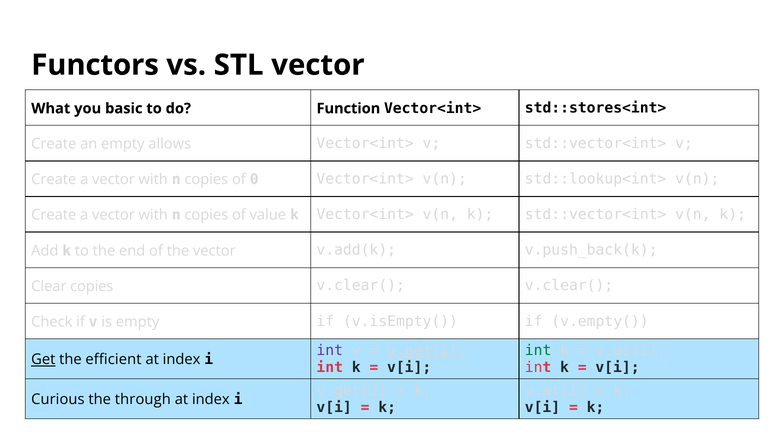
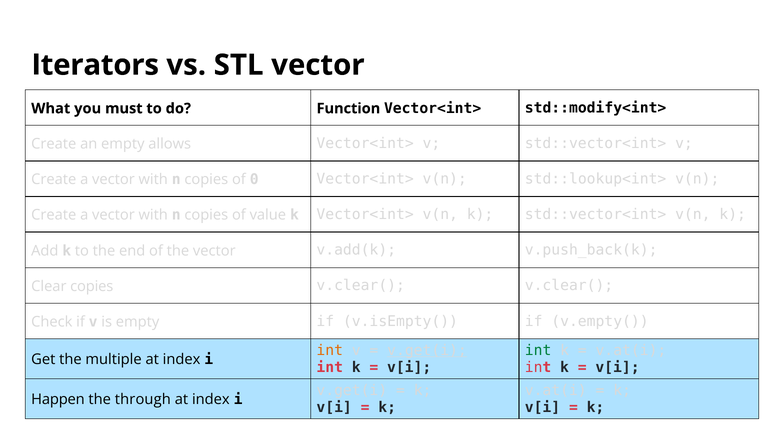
Functors: Functors -> Iterators
basic: basic -> must
std::stores<int>: std::stores<int> -> std::modify<int>
int at (330, 350) colour: purple -> orange
Get underline: present -> none
efficient: efficient -> multiple
Curious: Curious -> Happen
